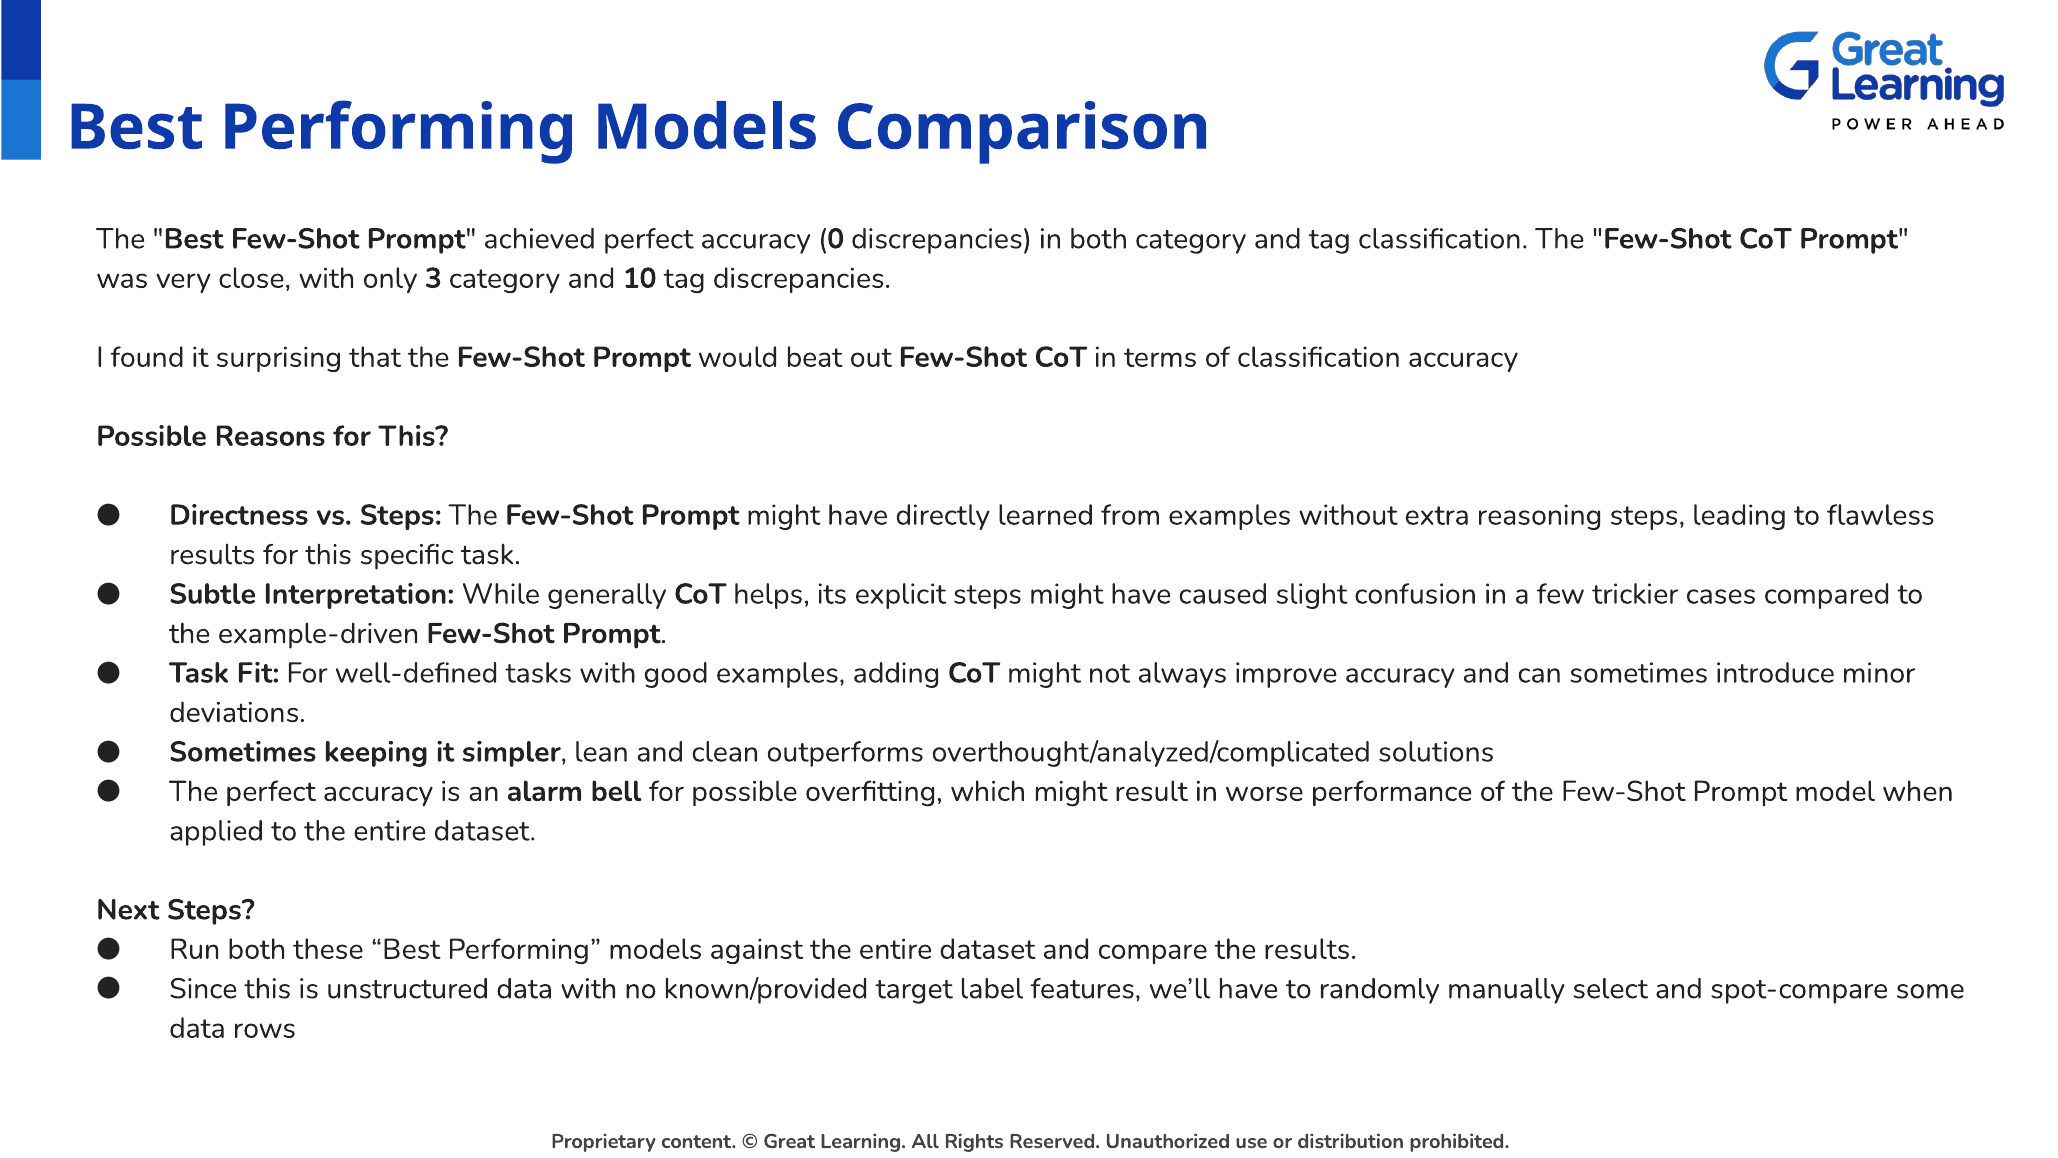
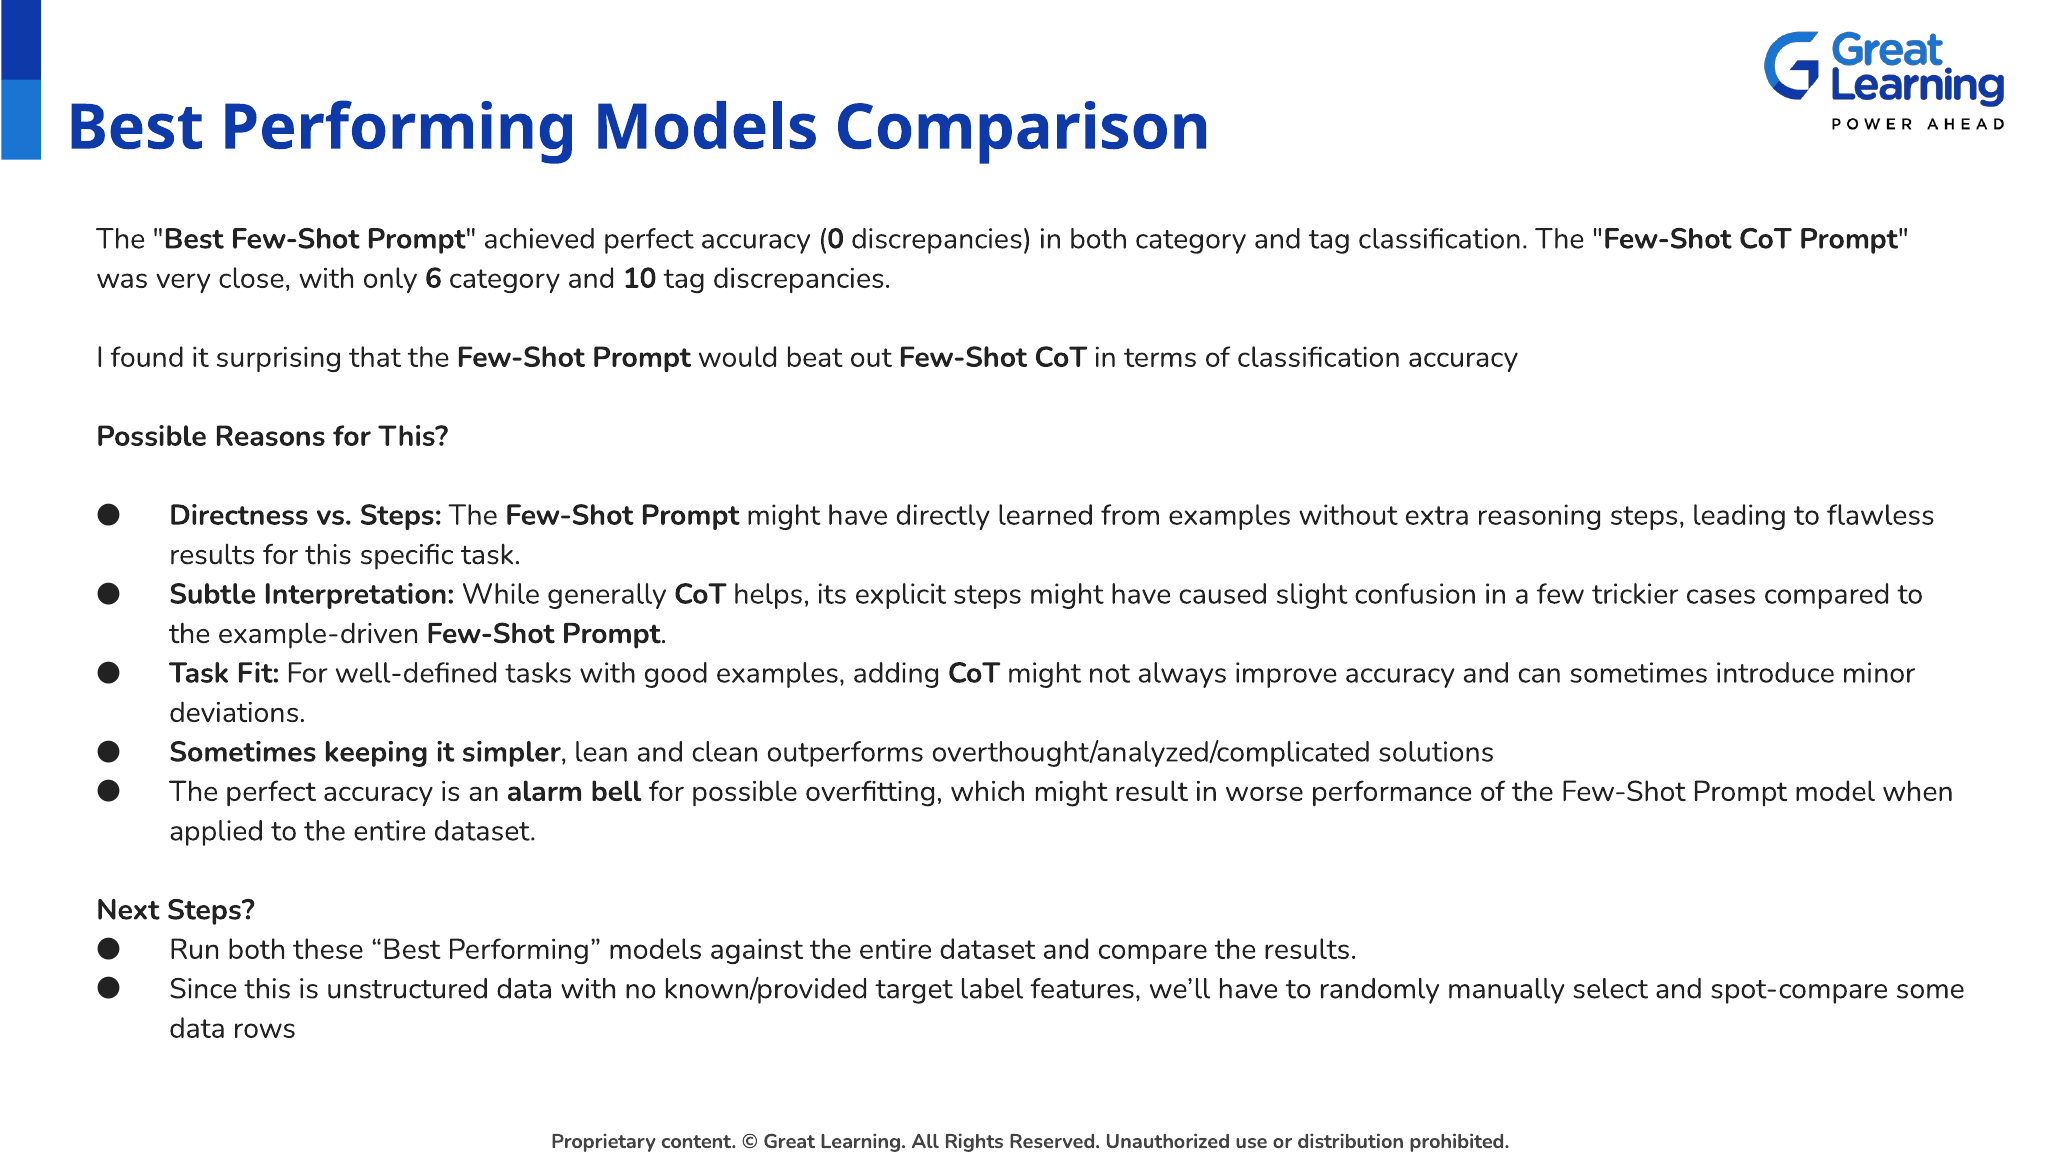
3: 3 -> 6
